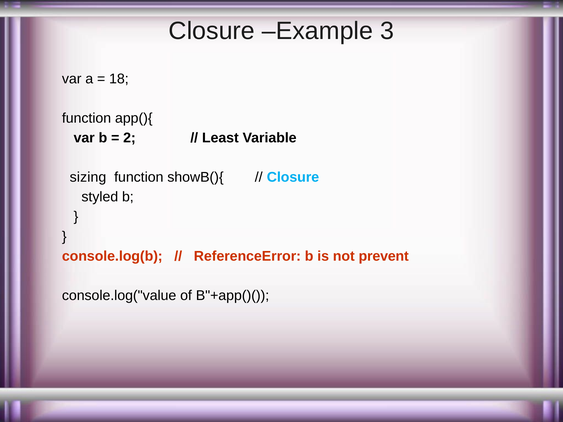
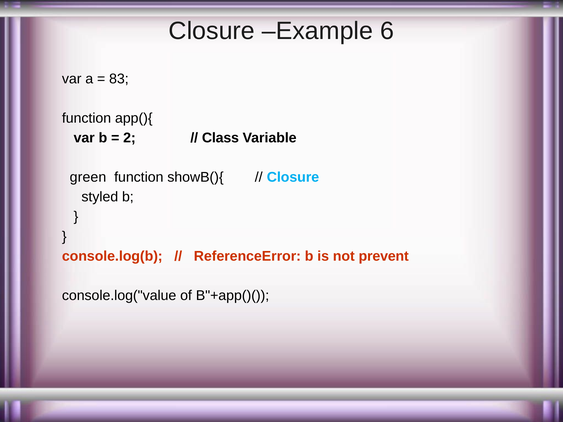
3: 3 -> 6
18: 18 -> 83
Least: Least -> Class
sizing: sizing -> green
